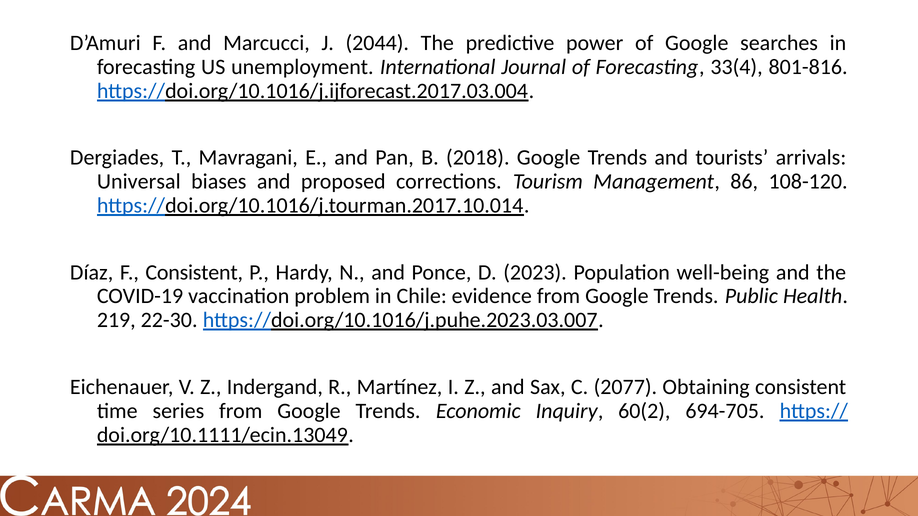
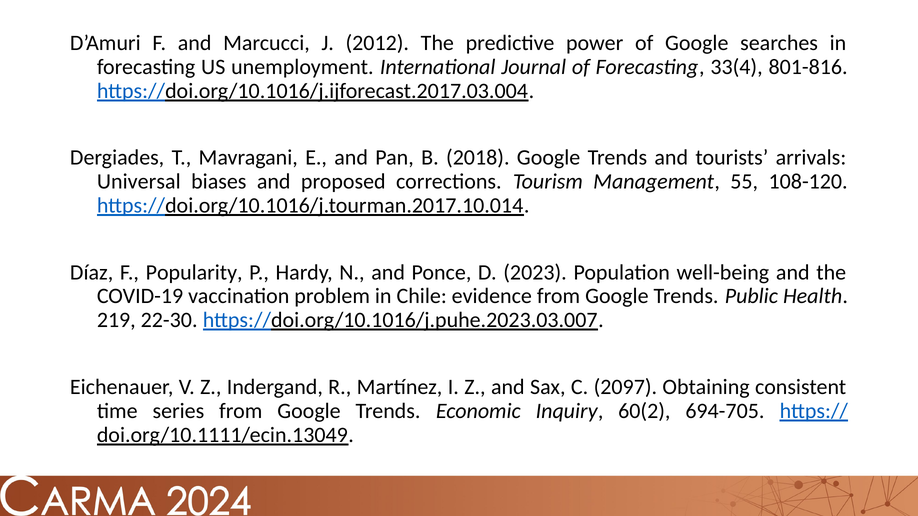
2044: 2044 -> 2012
86: 86 -> 55
F Consistent: Consistent -> Popularity
2077: 2077 -> 2097
